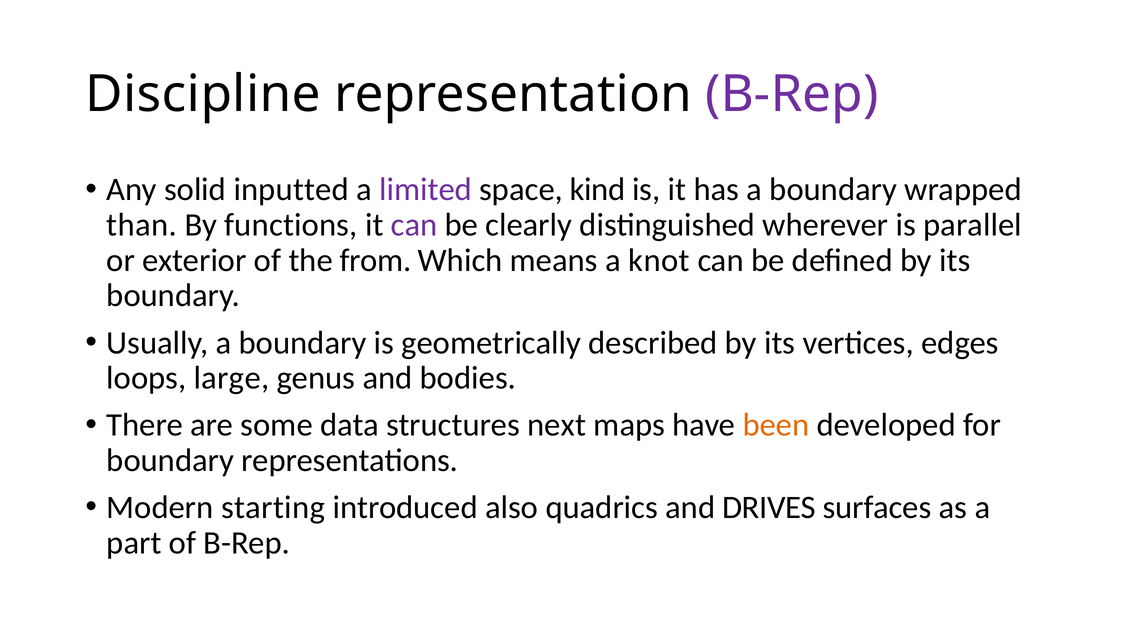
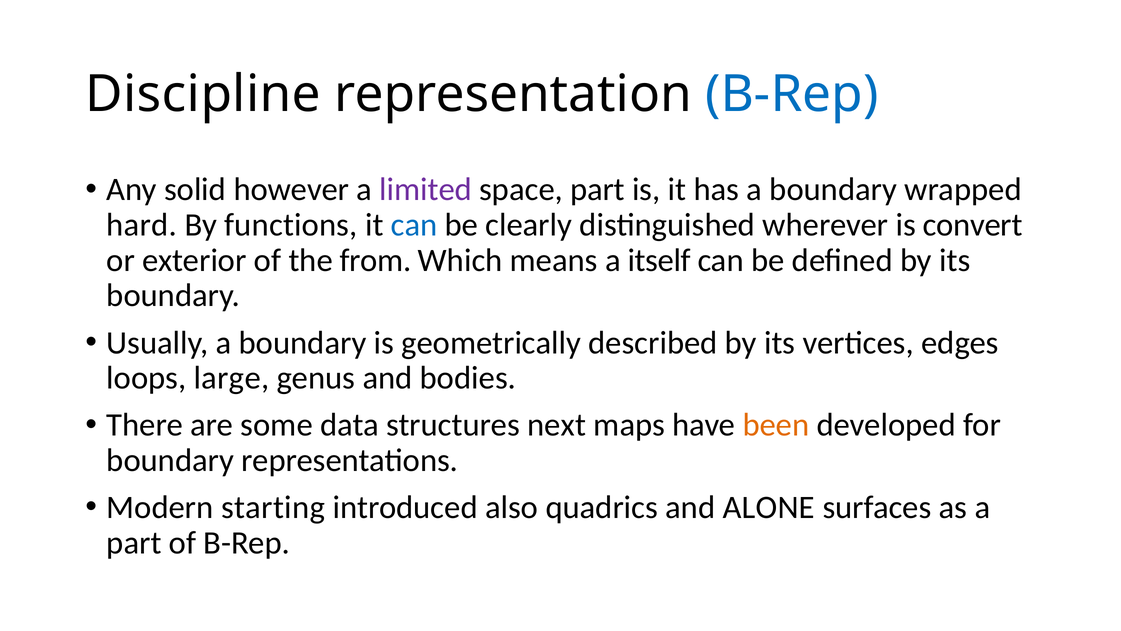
B-Rep at (792, 94) colour: purple -> blue
inputted: inputted -> however
space kind: kind -> part
than: than -> hard
can at (414, 225) colour: purple -> blue
parallel: parallel -> convert
knot: knot -> itself
DRIVES: DRIVES -> ALONE
